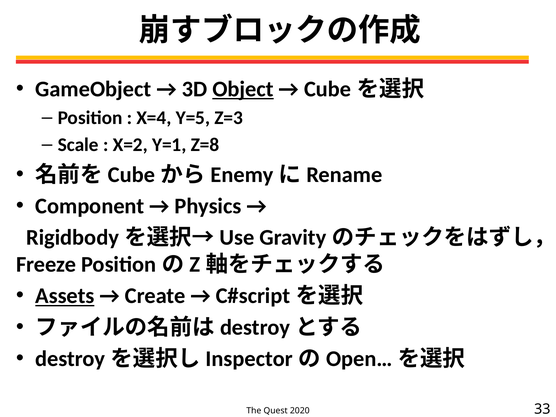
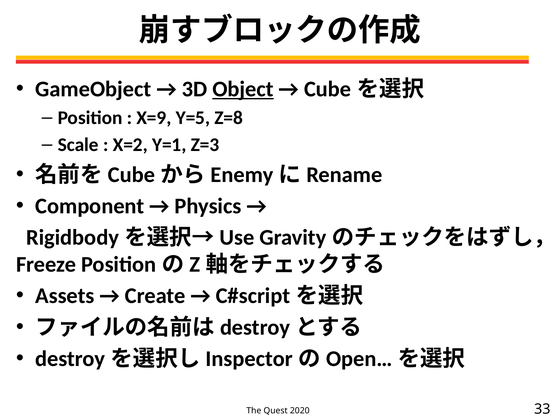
X=4: X=4 -> X=9
Z=3: Z=3 -> Z=8
Z=8: Z=8 -> Z=3
Assets underline: present -> none
